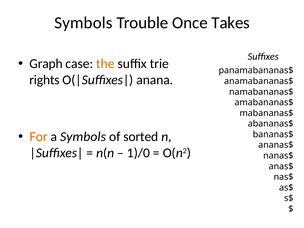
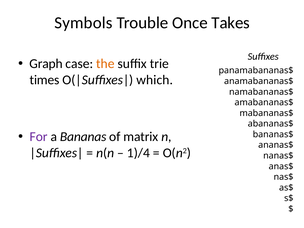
rights: rights -> times
anana: anana -> which
For colour: orange -> purple
a Symbols: Symbols -> Bananas
sorted: sorted -> matrix
1)/0: 1)/0 -> 1)/4
